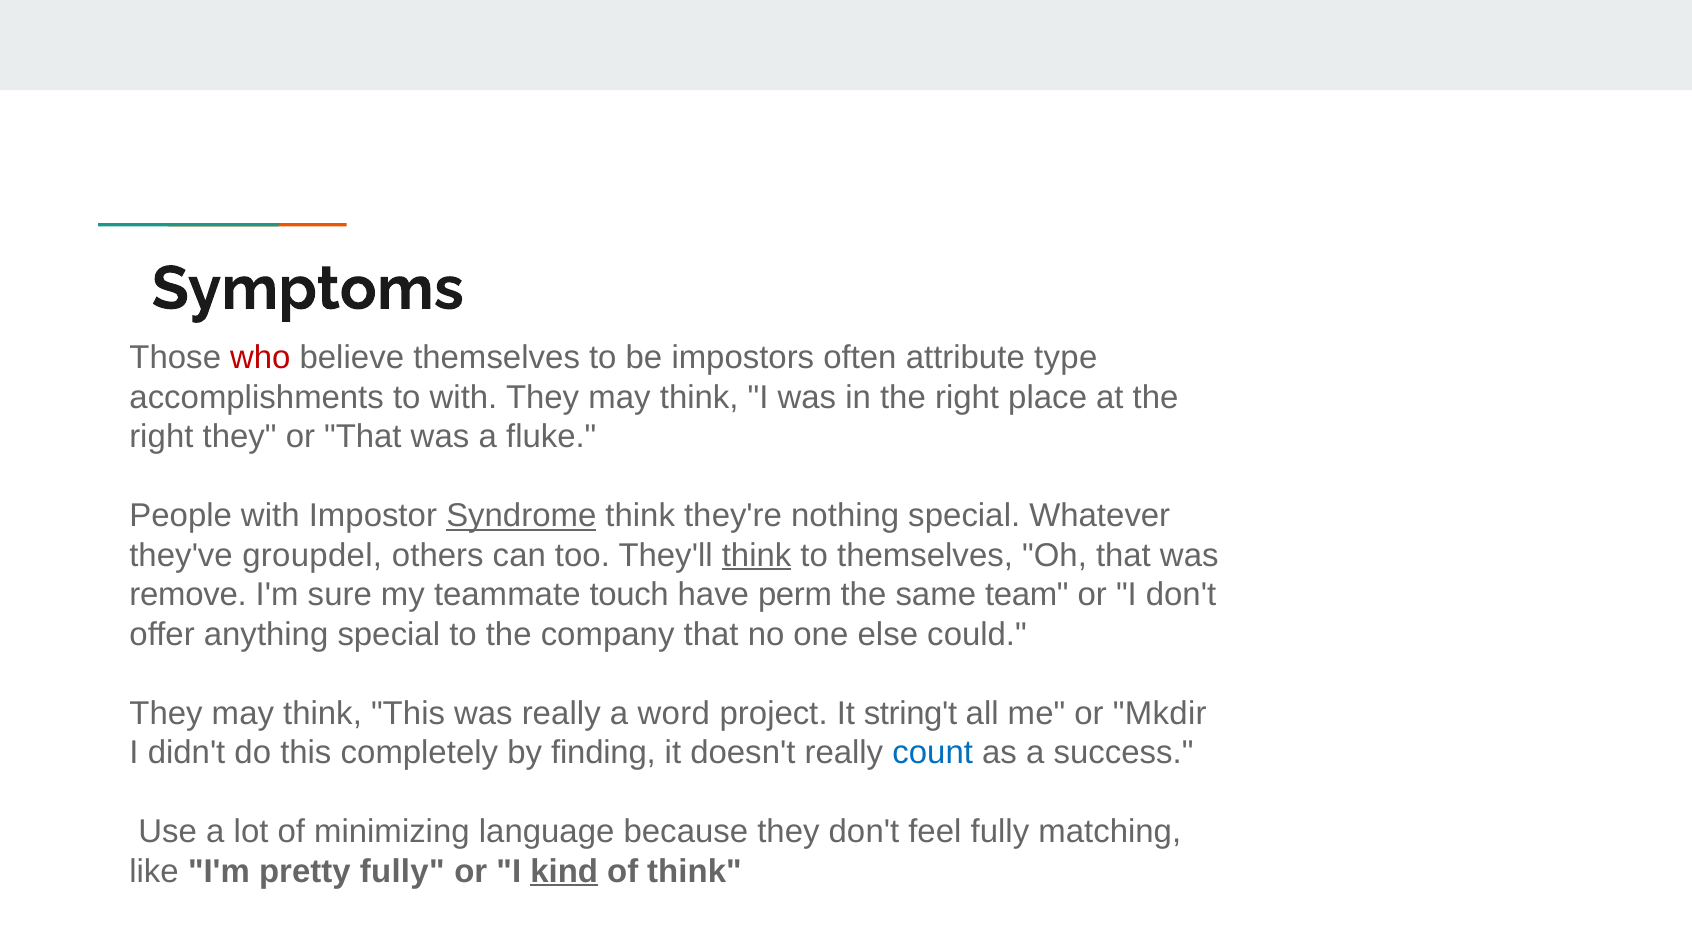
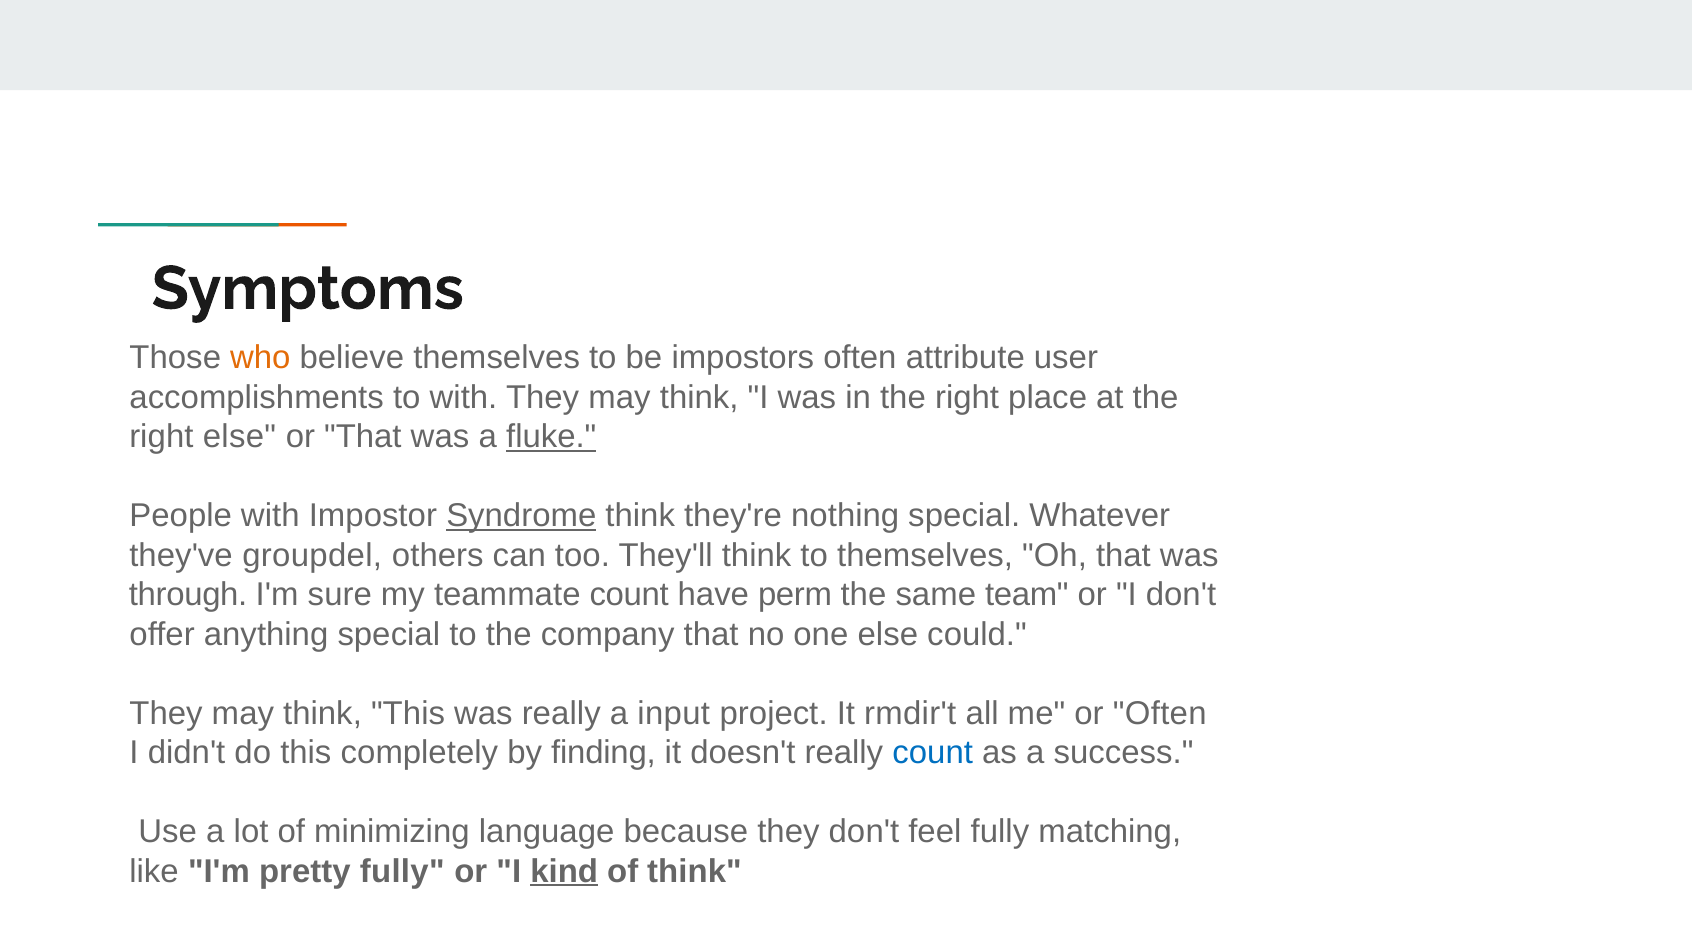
who colour: red -> orange
type: type -> user
right they: they -> else
fluke underline: none -> present
think at (757, 555) underline: present -> none
remove: remove -> through
teammate touch: touch -> count
word: word -> input
string't: string't -> rmdir't
or Mkdir: Mkdir -> Often
